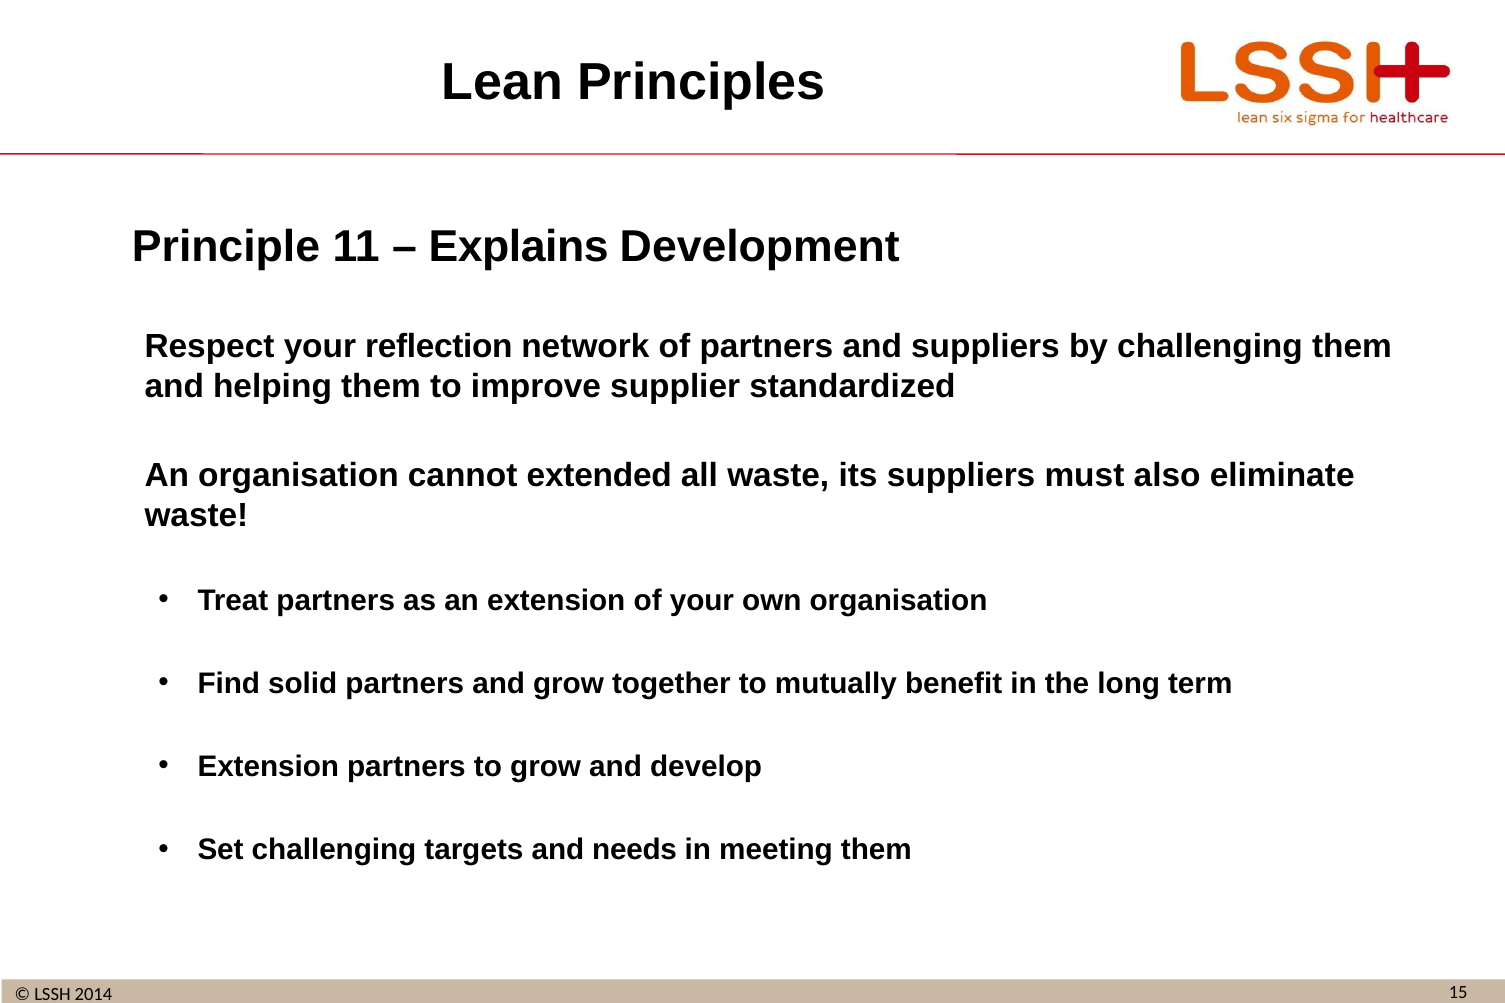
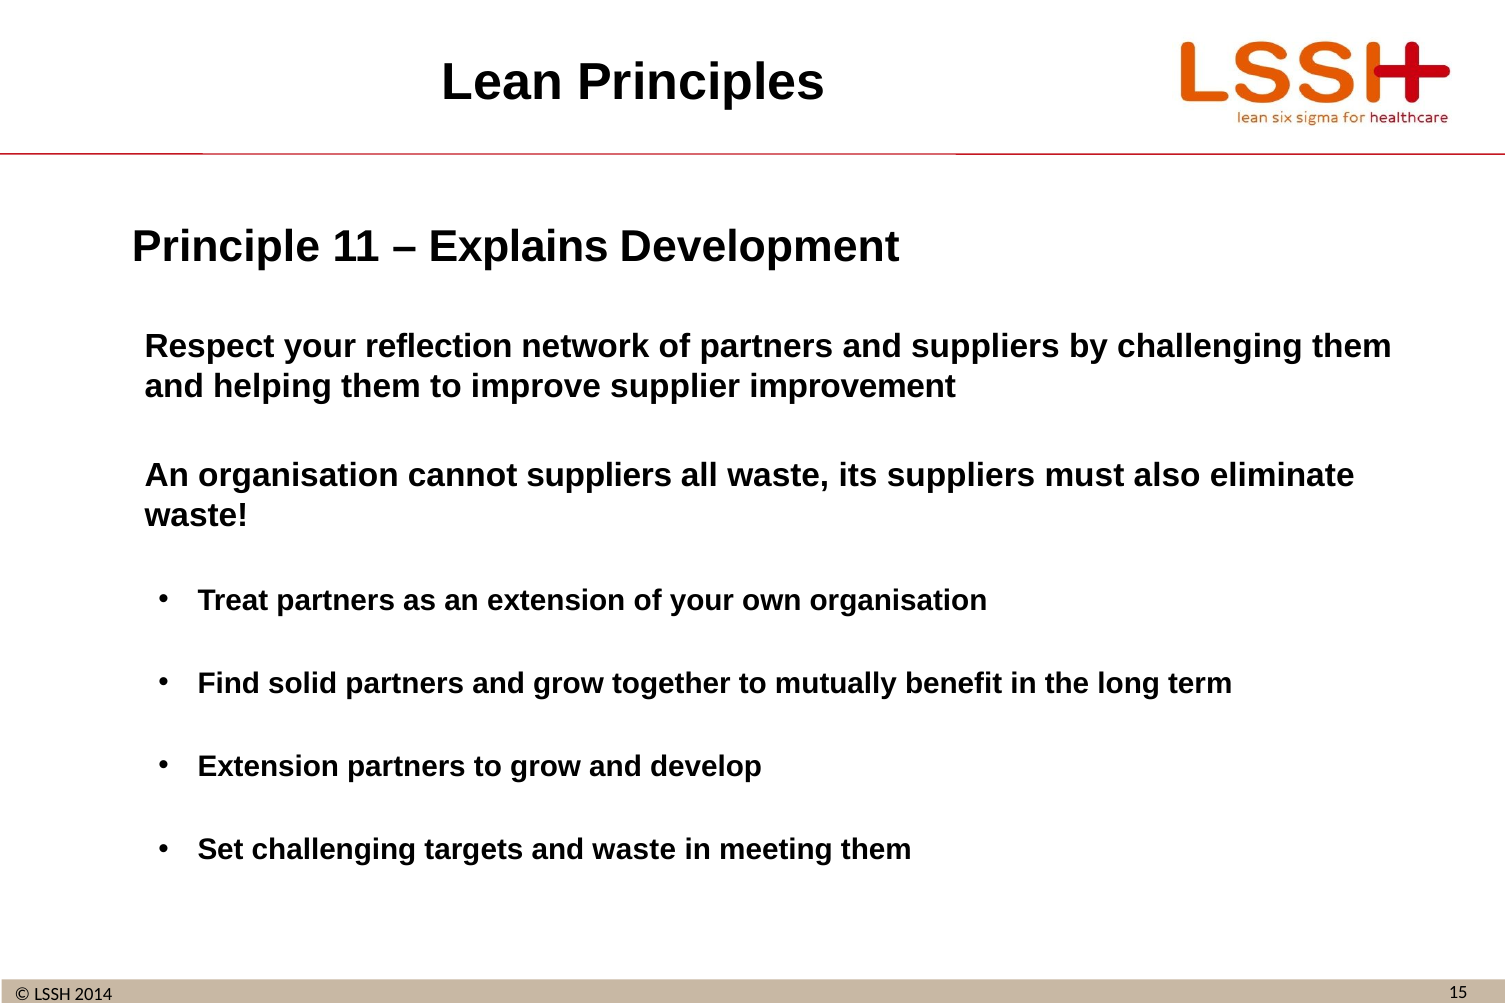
standardized: standardized -> improvement
cannot extended: extended -> suppliers
and needs: needs -> waste
